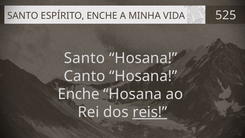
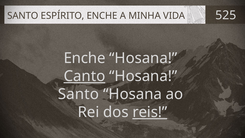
Santo at (84, 58): Santo -> Enche
Canto underline: none -> present
Enche at (79, 94): Enche -> Santo
